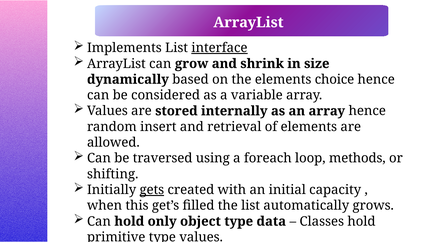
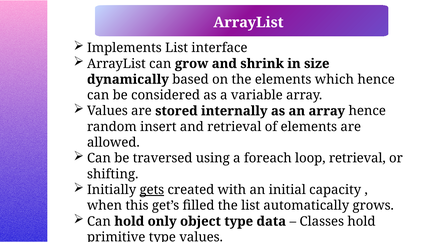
interface underline: present -> none
choice: choice -> which
loop methods: methods -> retrieval
